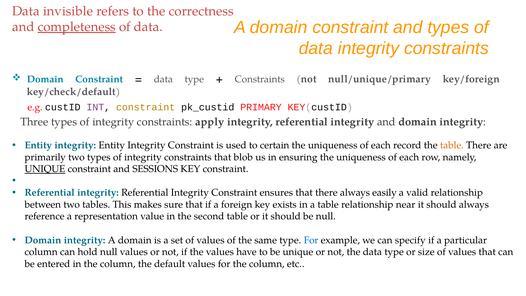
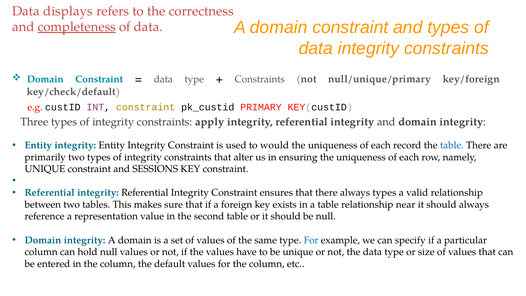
invisible: invisible -> displays
certain: certain -> would
table at (452, 145) colour: orange -> blue
blob: blob -> alter
UNIQUE at (45, 169) underline: present -> none
always easily: easily -> types
